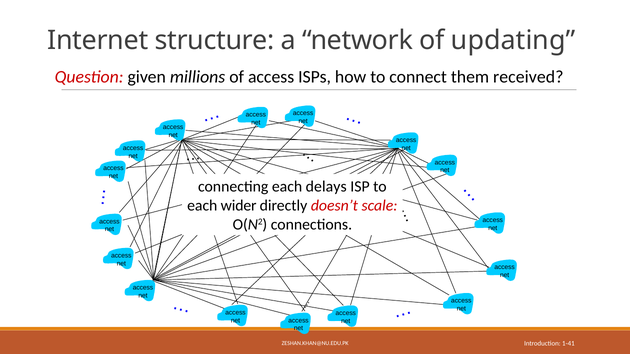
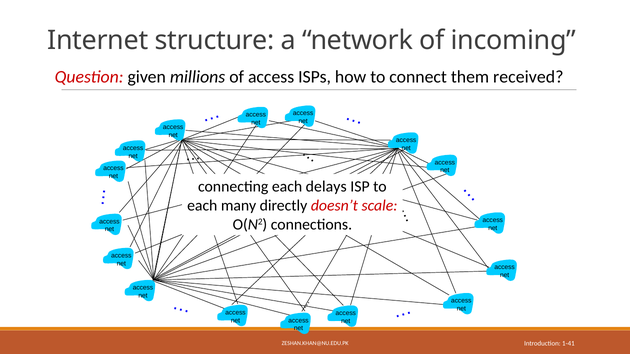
updating: updating -> incoming
wider: wider -> many
